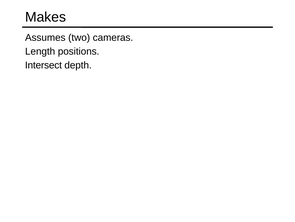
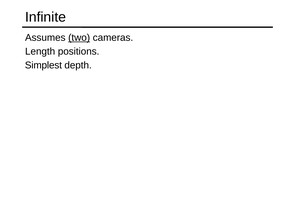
Makes: Makes -> Infinite
two underline: none -> present
Intersect: Intersect -> Simplest
